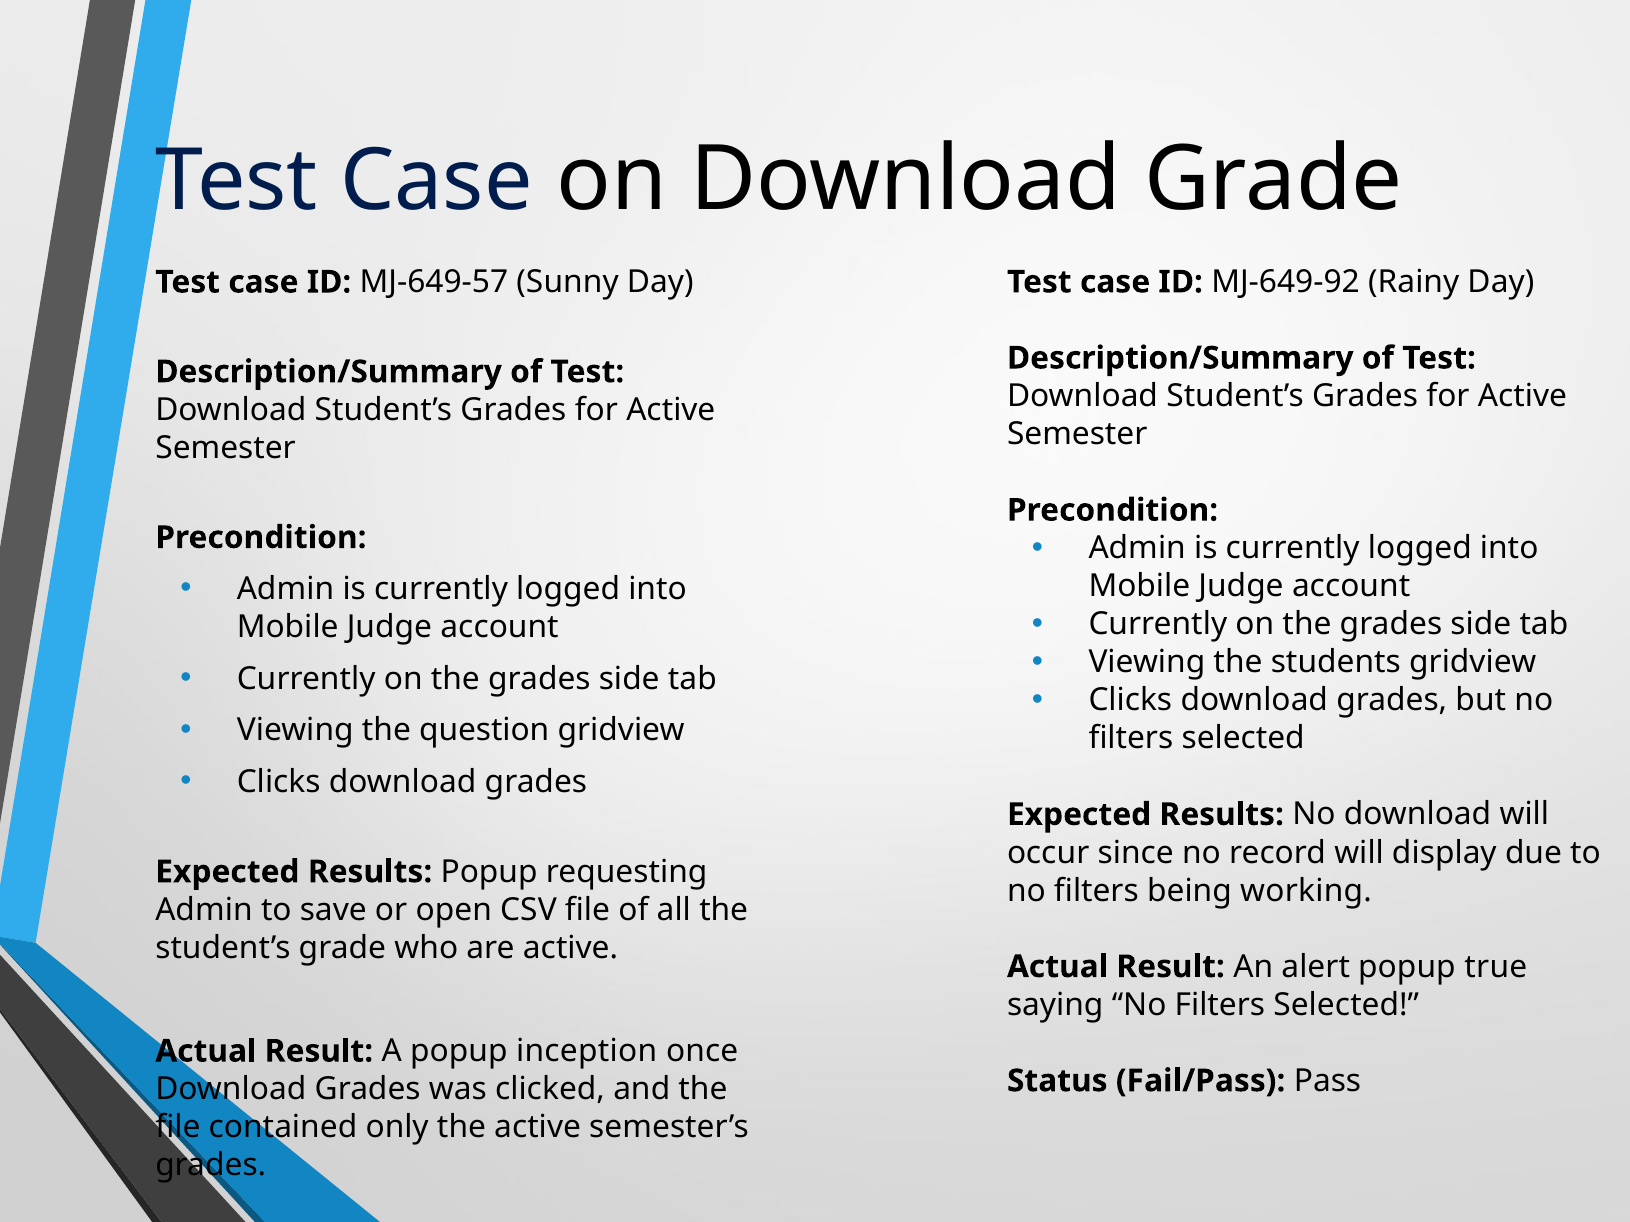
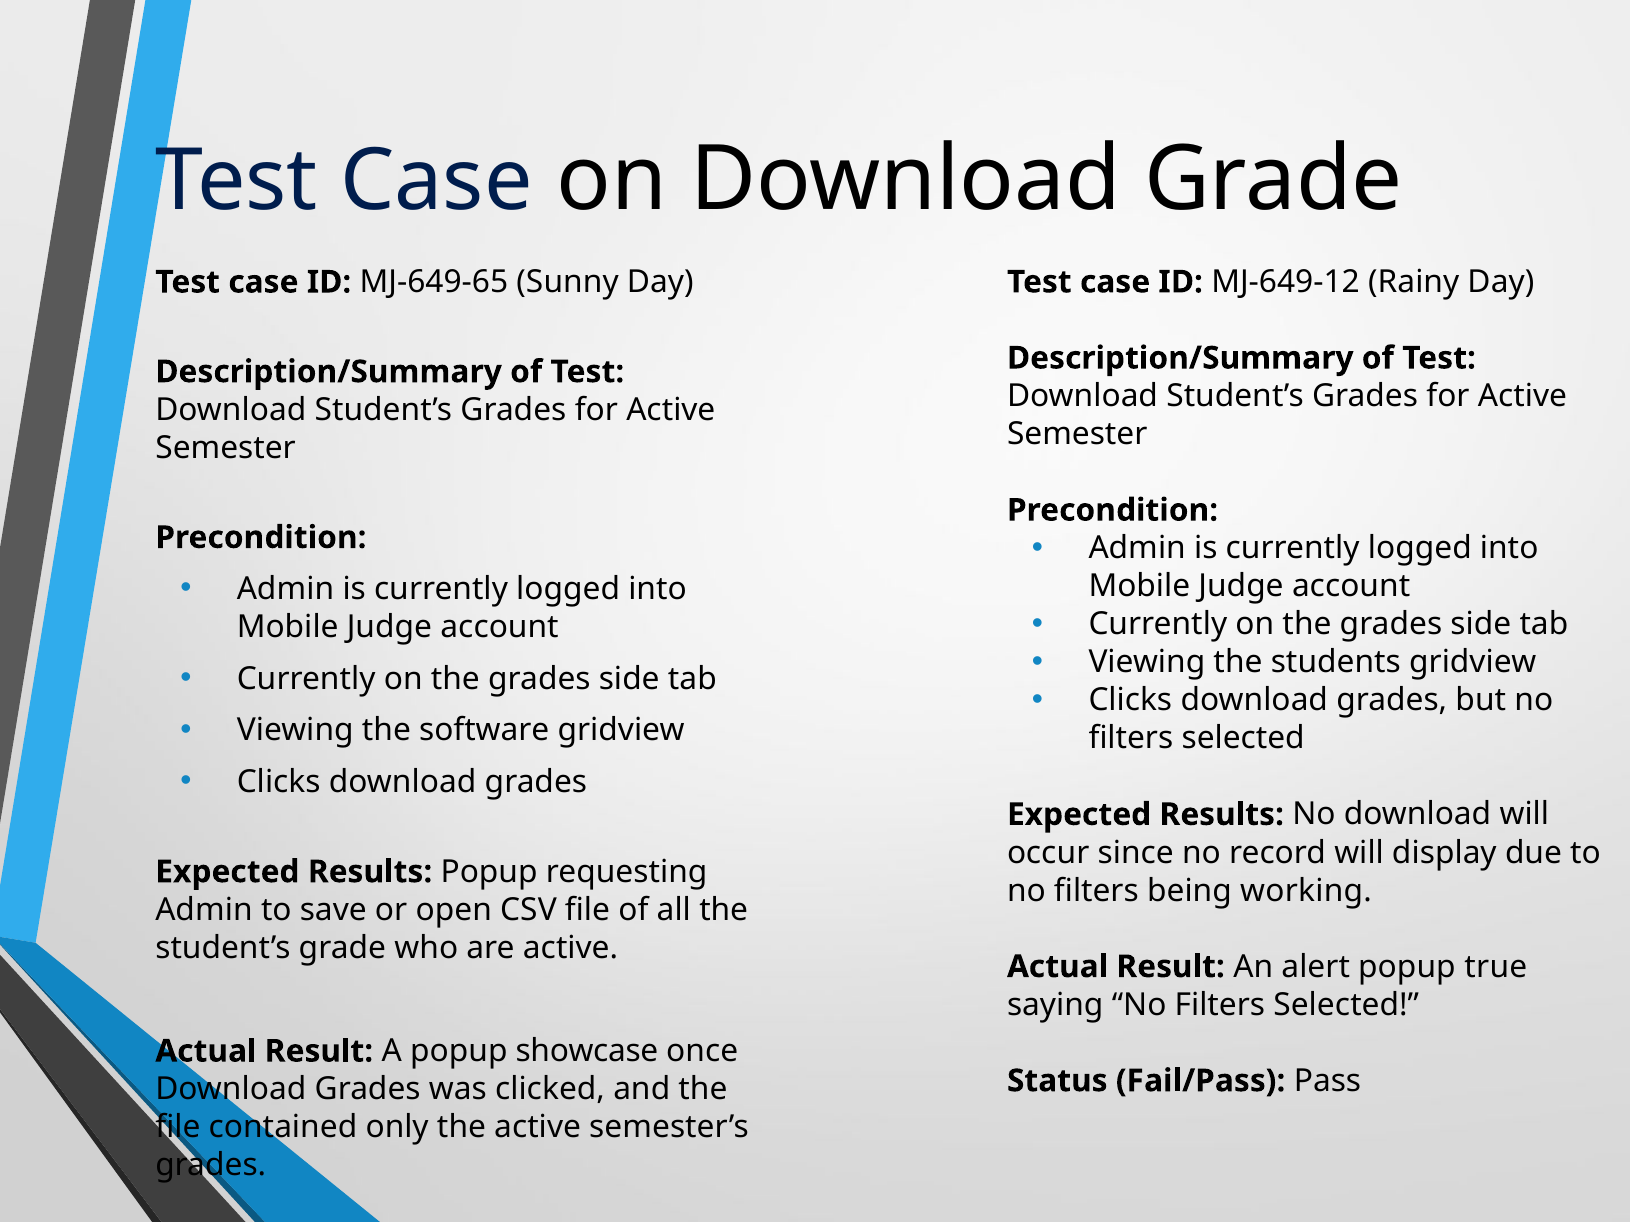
MJ-649-92: MJ-649-92 -> MJ-649-12
MJ-649-57: MJ-649-57 -> MJ-649-65
question: question -> software
inception: inception -> showcase
